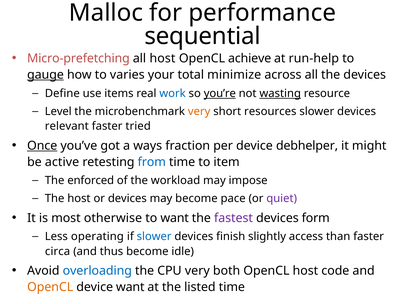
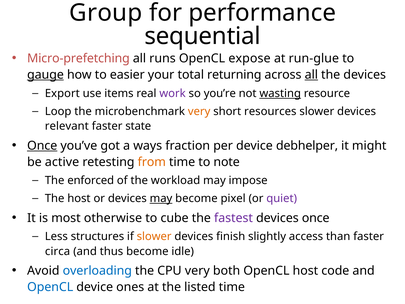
Malloc: Malloc -> Group
all host: host -> runs
achieve: achieve -> expose
run-help: run-help -> run-glue
varies: varies -> easier
minimize: minimize -> returning
all at (311, 75) underline: none -> present
Define: Define -> Export
work colour: blue -> purple
you’re underline: present -> none
Level: Level -> Loop
tried: tried -> state
from colour: blue -> orange
item: item -> note
may at (161, 198) underline: none -> present
pace: pace -> pixel
to want: want -> cube
devices form: form -> once
operating: operating -> structures
slower at (154, 236) colour: blue -> orange
OpenCL at (50, 287) colour: orange -> blue
device want: want -> ones
